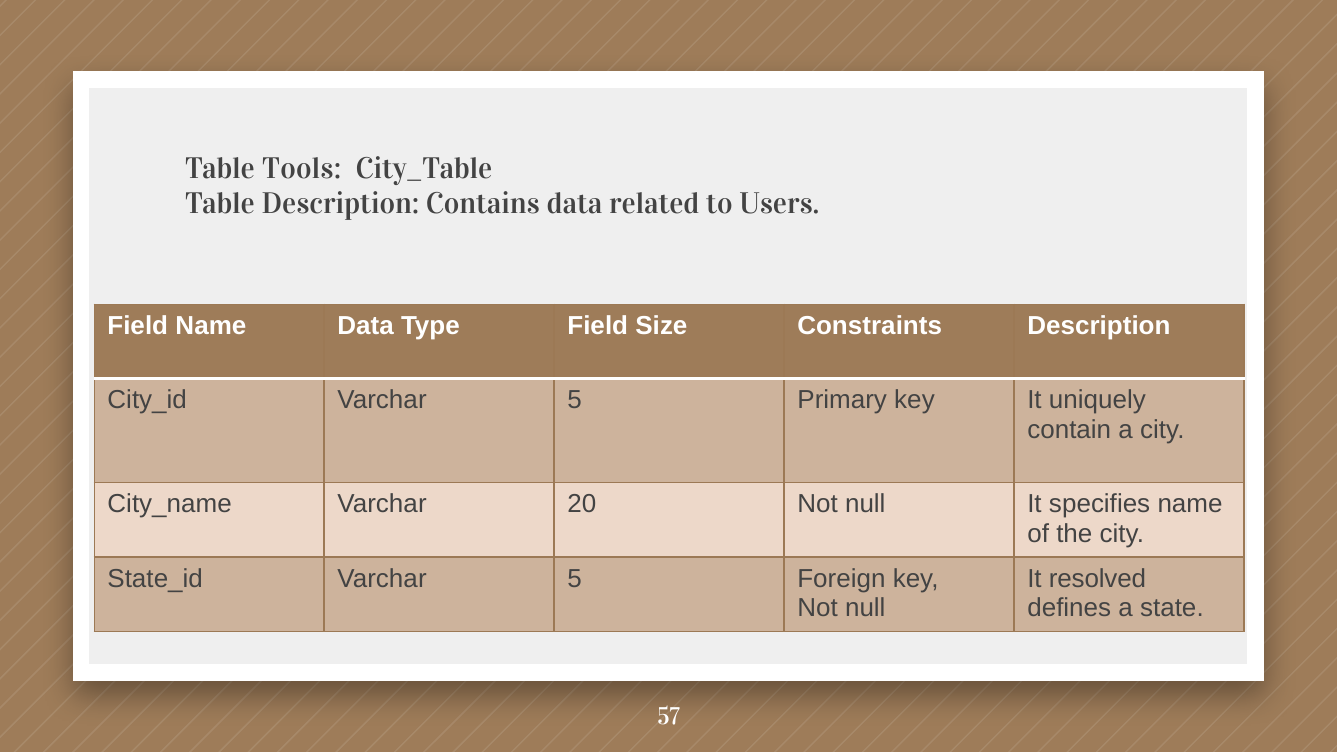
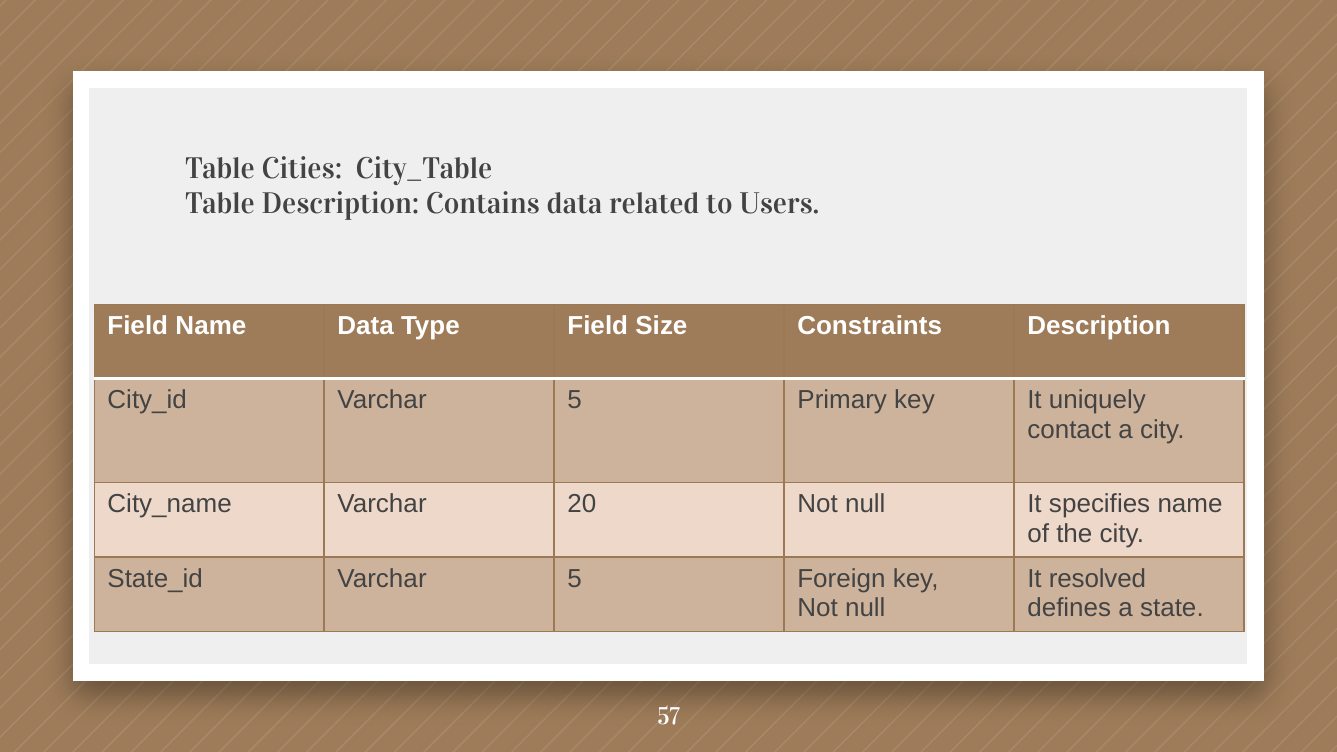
Tools: Tools -> Cities
contain: contain -> contact
